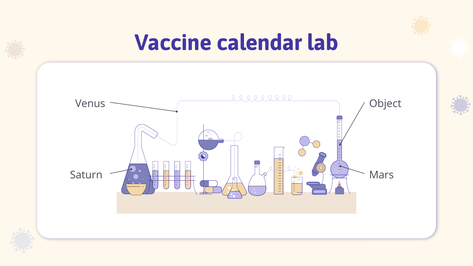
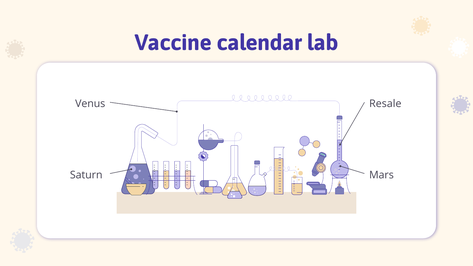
Object: Object -> Resale
